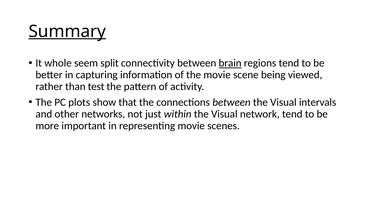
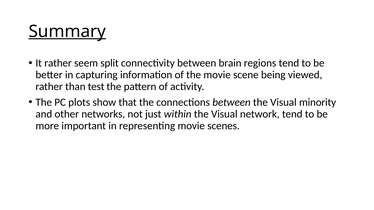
It whole: whole -> rather
brain underline: present -> none
intervals: intervals -> minority
